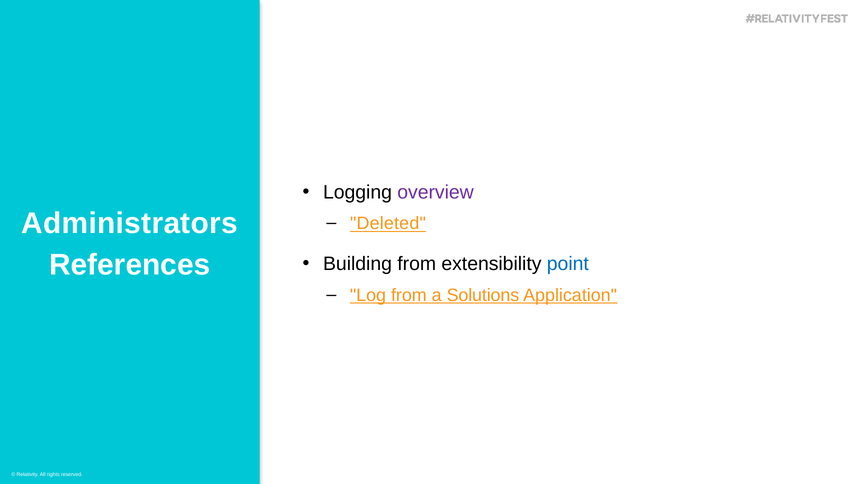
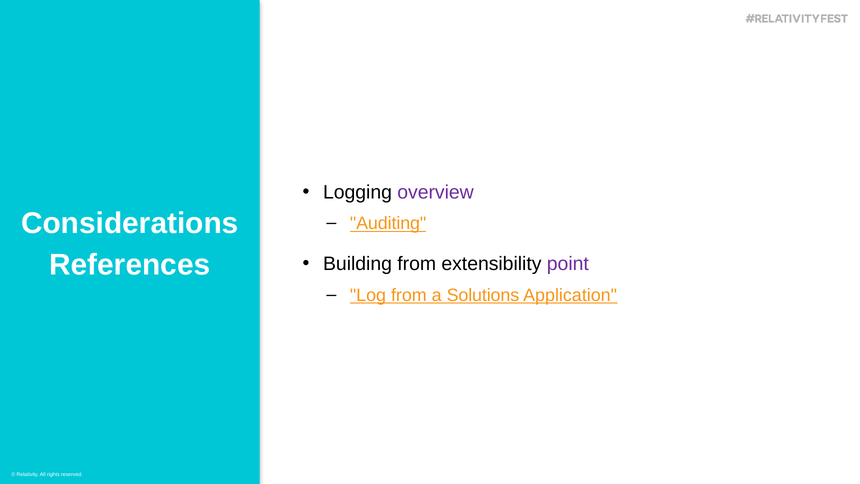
Administrators: Administrators -> Considerations
Deleted: Deleted -> Auditing
point colour: blue -> purple
